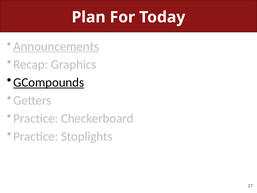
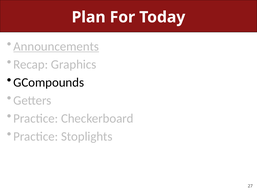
GCompounds underline: present -> none
